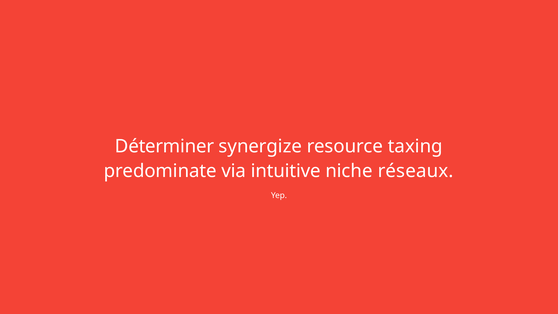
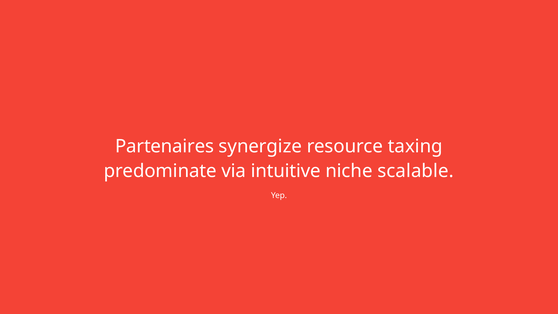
Déterminer: Déterminer -> Partenaires
réseaux: réseaux -> scalable
